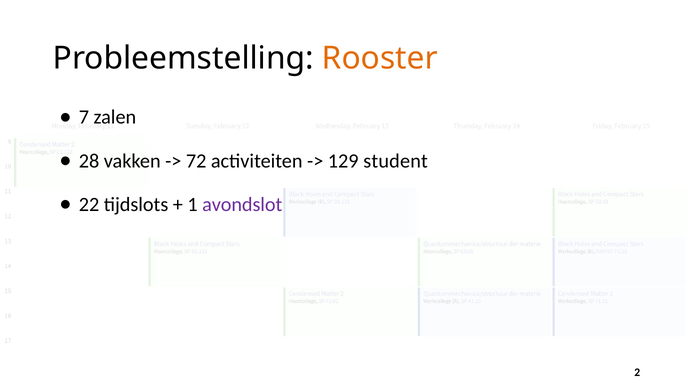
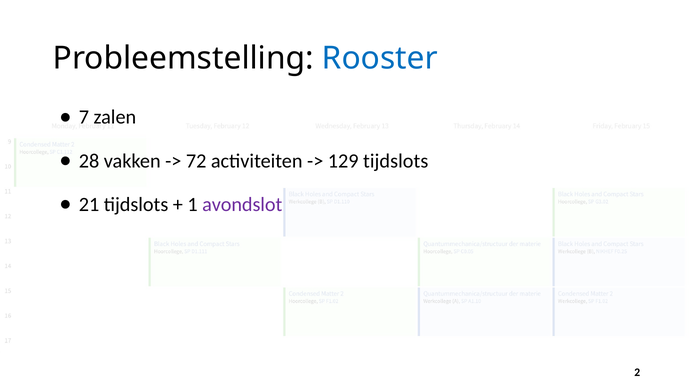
Rooster colour: orange -> blue
129 student: student -> tijdslots
22: 22 -> 21
